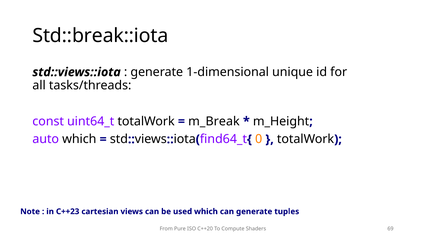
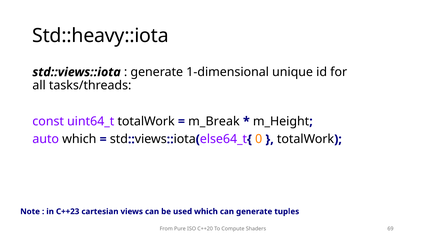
Std::break::iota: Std::break::iota -> Std::heavy::iota
find64_t: find64_t -> else64_t
